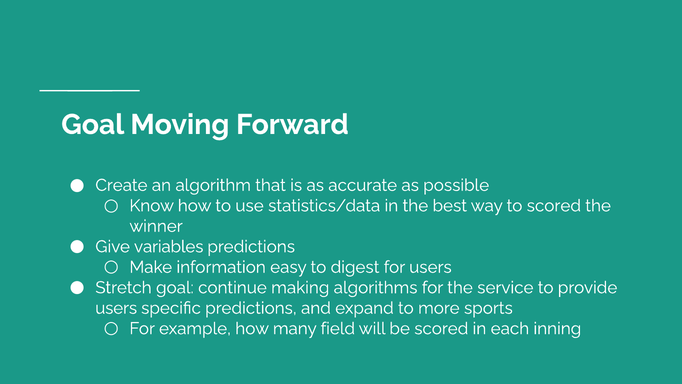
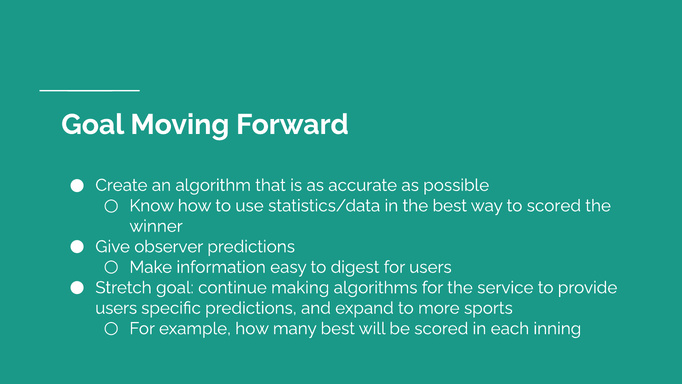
variables: variables -> observer
many field: field -> best
